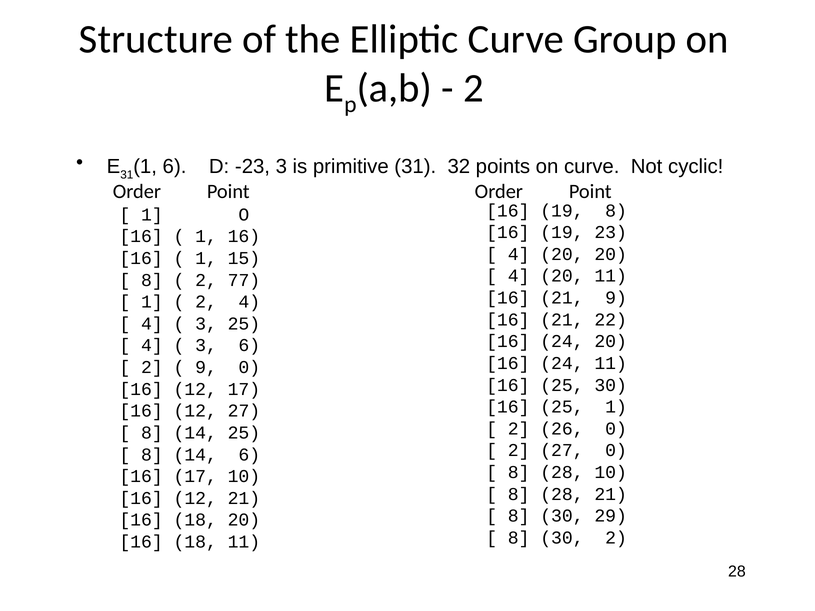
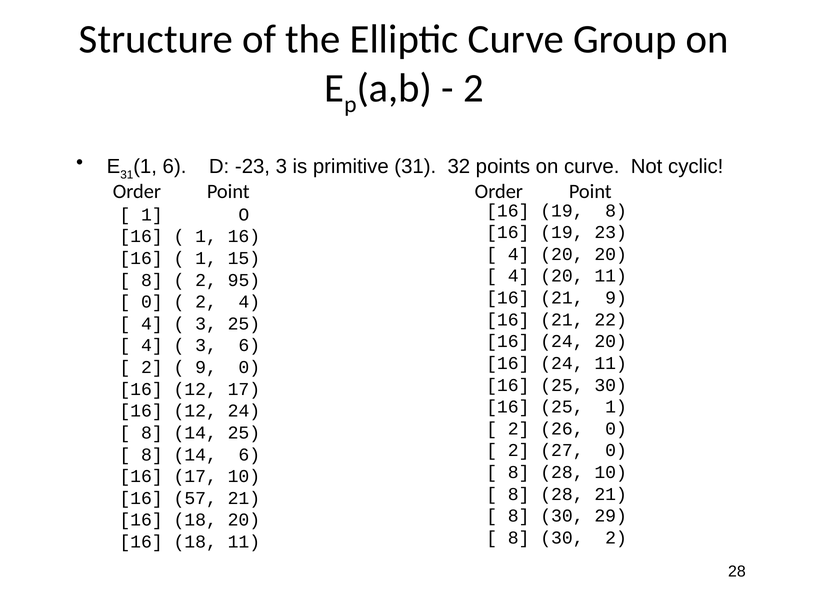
77: 77 -> 95
1 at (152, 302): 1 -> 0
12 27: 27 -> 24
12 at (195, 498): 12 -> 57
